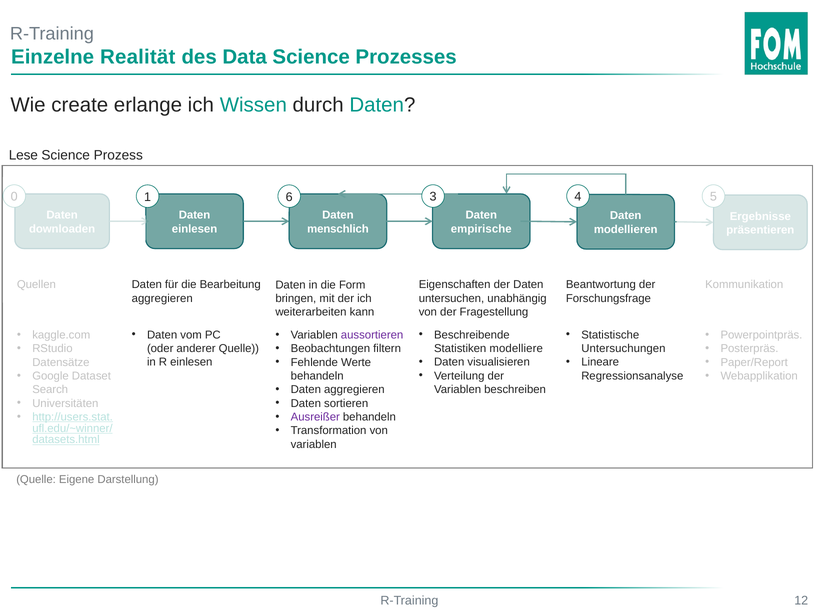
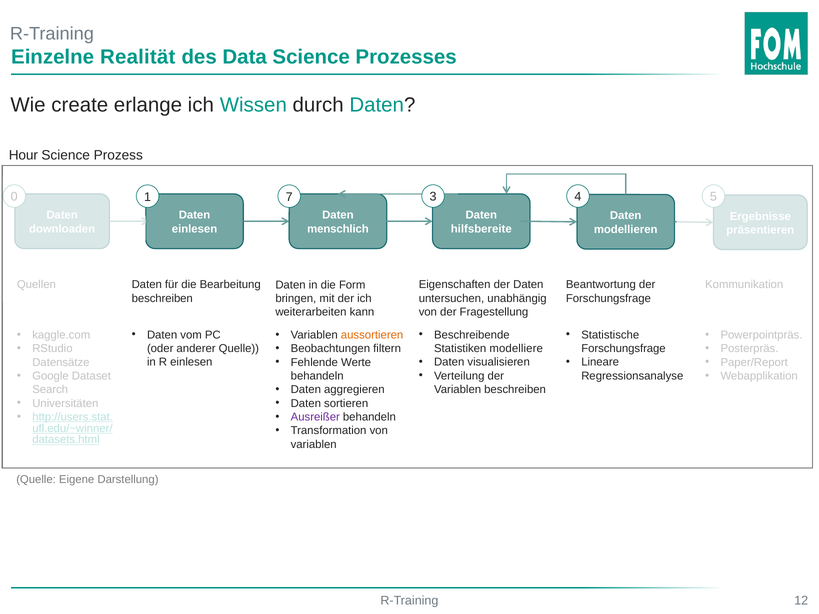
Lese: Lese -> Hour
6: 6 -> 7
empirische: empirische -> hilfsbereite
aggregieren at (162, 299): aggregieren -> beschreiben
aussortieren colour: purple -> orange
Untersuchungen at (623, 349): Untersuchungen -> Forschungsfrage
